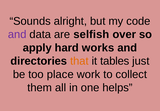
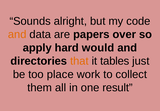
and at (17, 34) colour: purple -> orange
selfish: selfish -> papers
works: works -> would
helps: helps -> result
